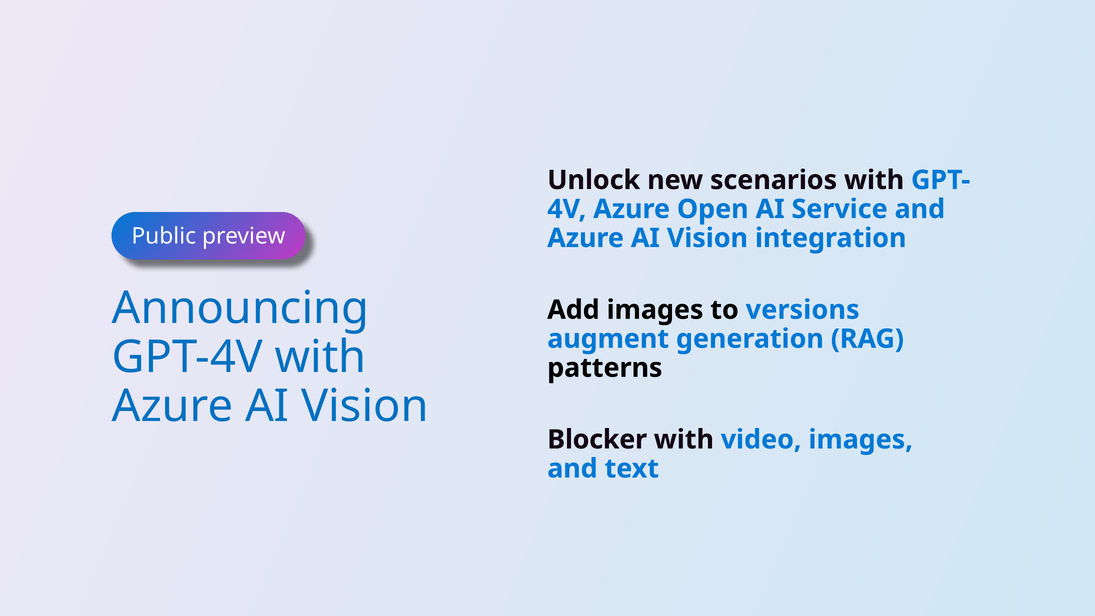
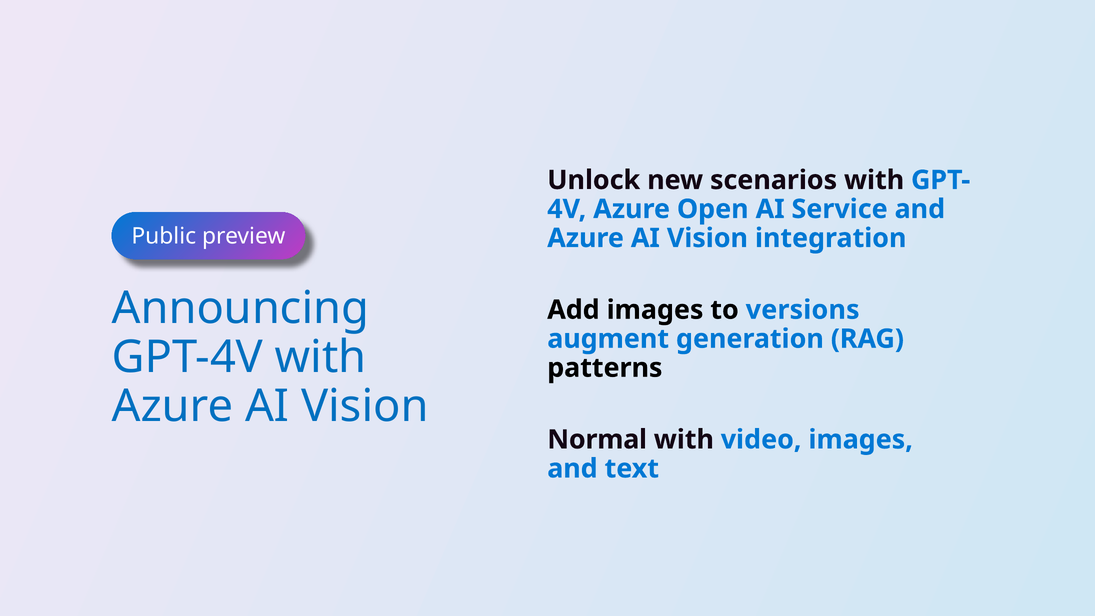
Blocker: Blocker -> Normal
